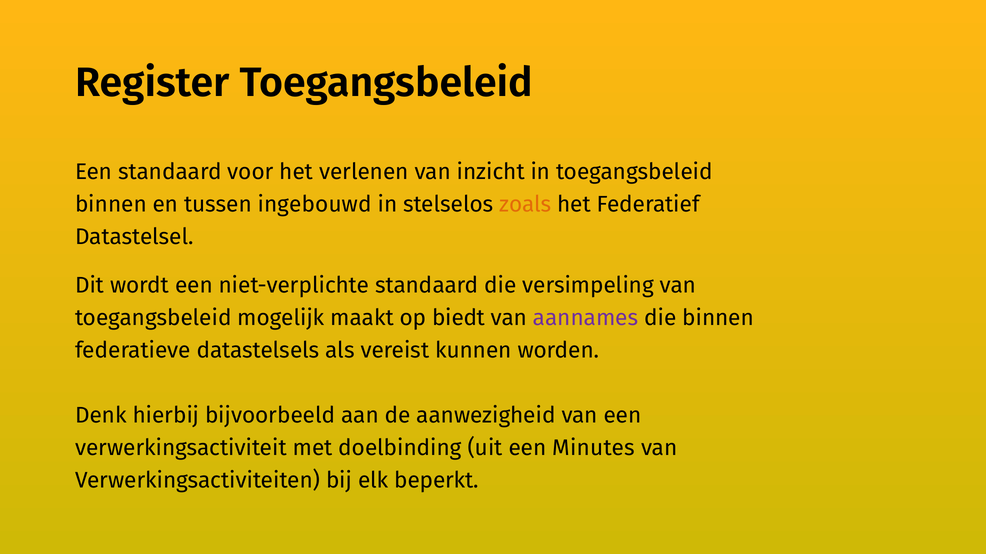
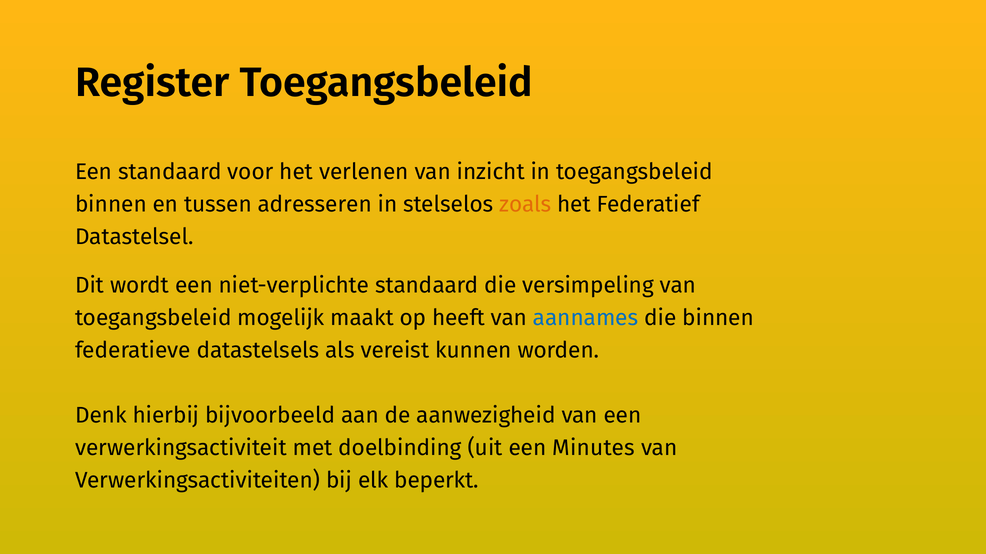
ingebouwd: ingebouwd -> adresseren
biedt: biedt -> heeft
aannames colour: purple -> blue
